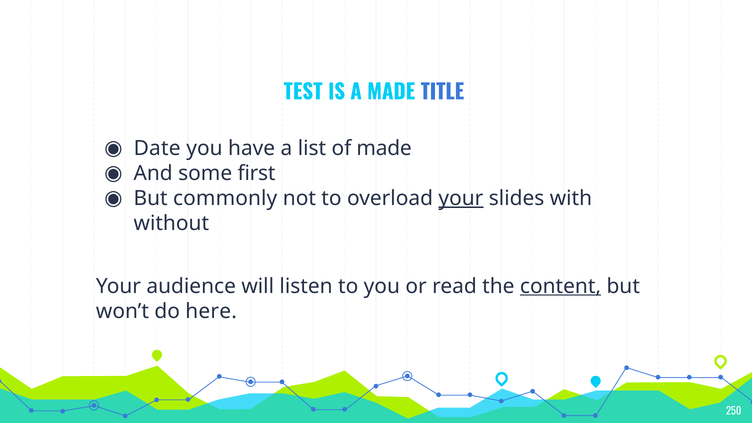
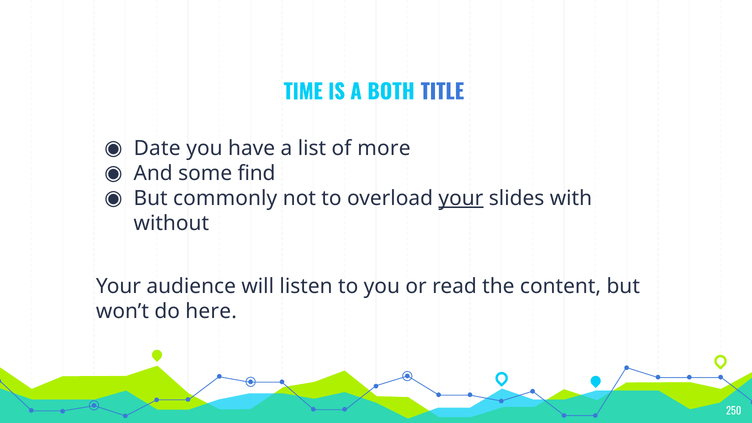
TEST: TEST -> TIME
A MADE: MADE -> BOTH
of made: made -> more
first: first -> find
content underline: present -> none
